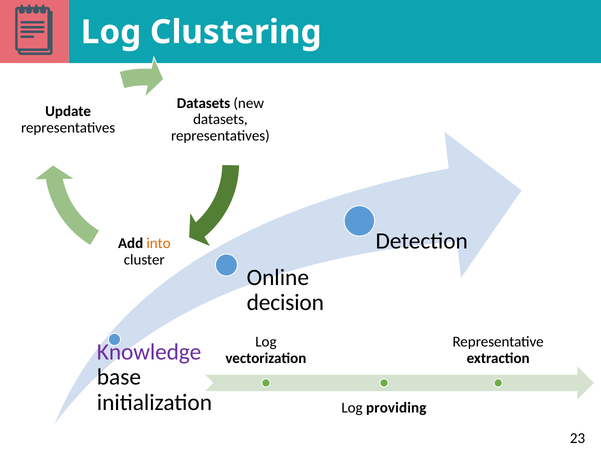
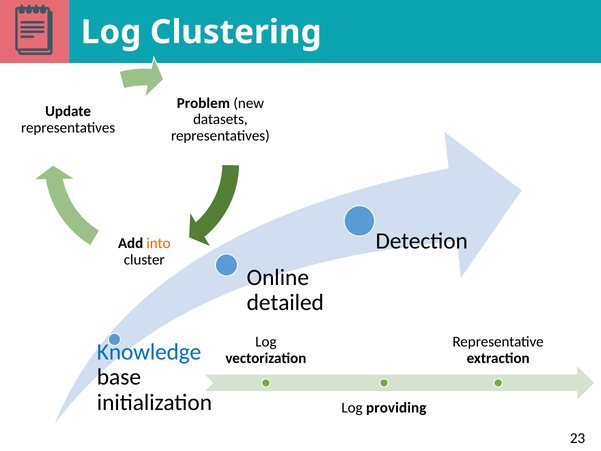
Datasets at (203, 103): Datasets -> Problem
decision: decision -> detailed
Knowledge colour: purple -> blue
